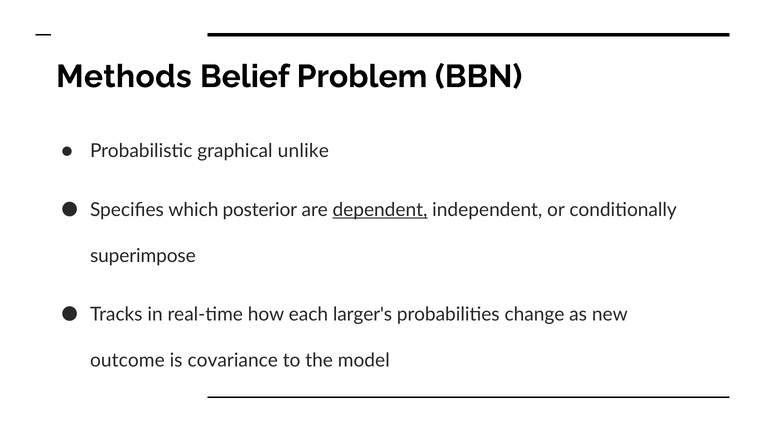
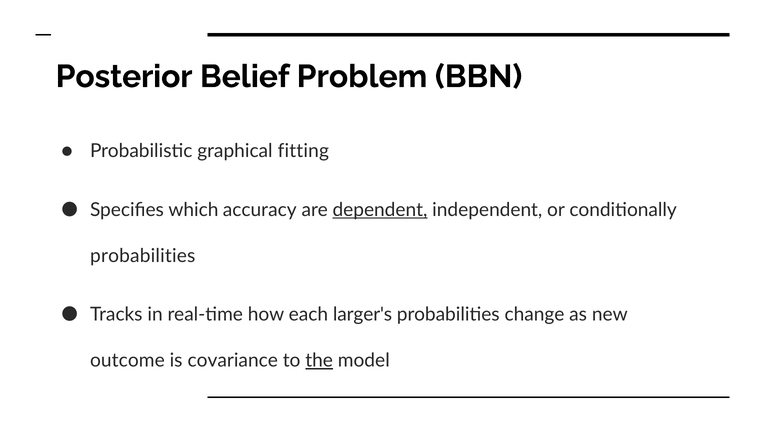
Methods: Methods -> Posterior
unlike: unlike -> fitting
posterior: posterior -> accuracy
superimpose at (143, 255): superimpose -> probabilities
the underline: none -> present
